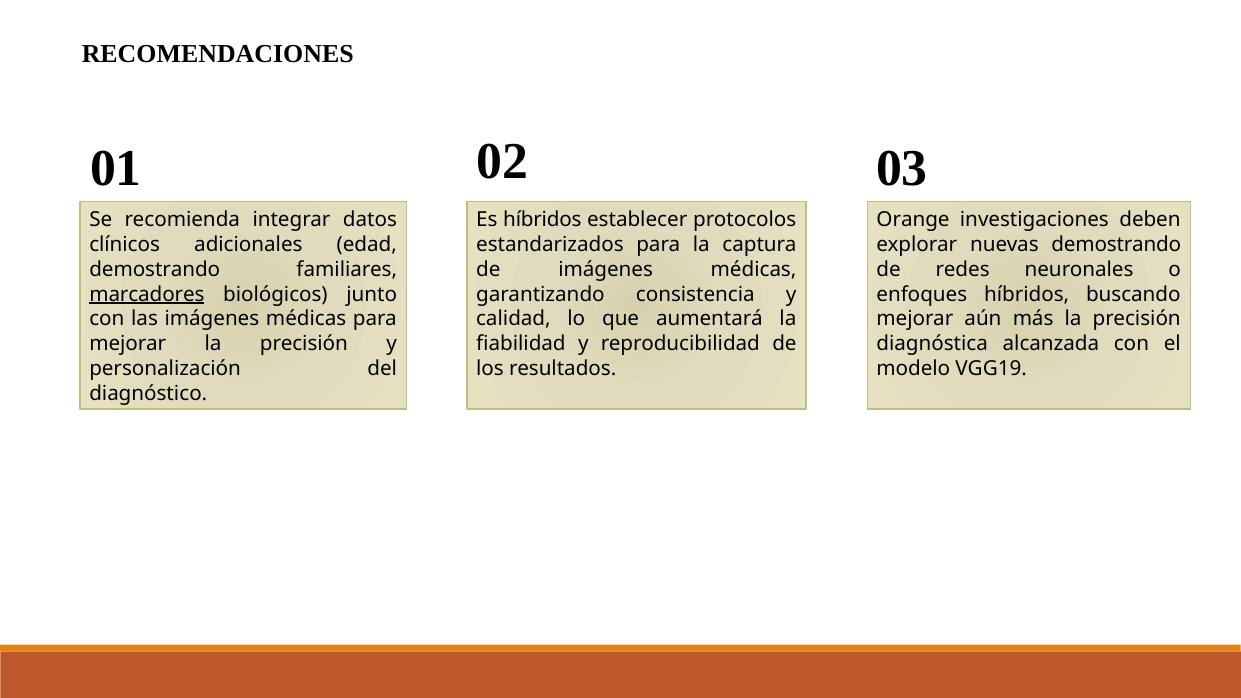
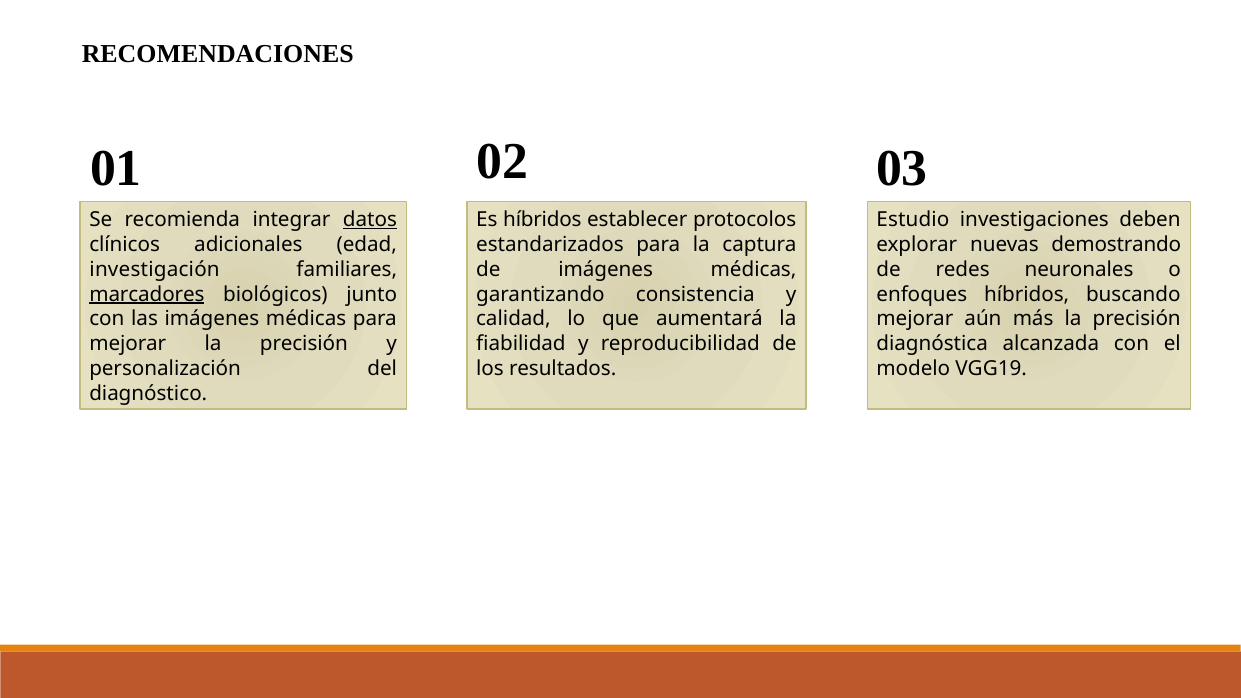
Orange: Orange -> Estudio
datos underline: none -> present
demostrando at (155, 269): demostrando -> investigación
